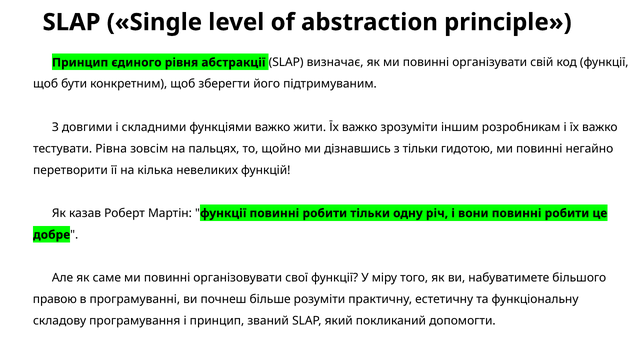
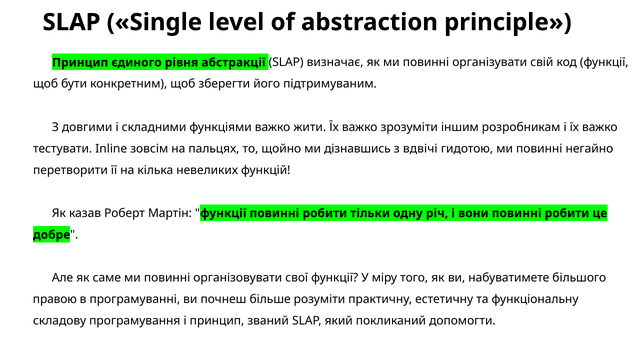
Рівна: Рівна -> Inline
з тільки: тільки -> вдвічі
